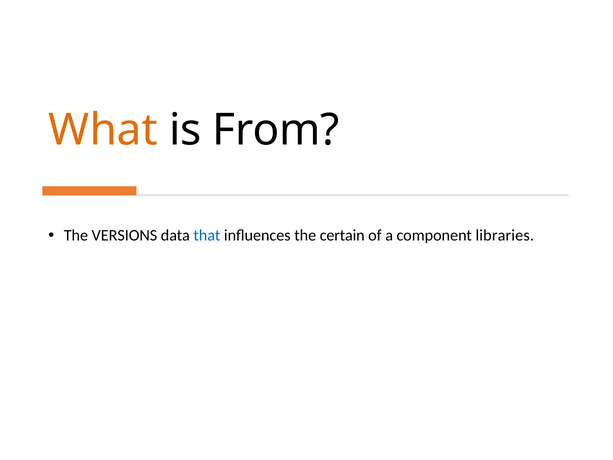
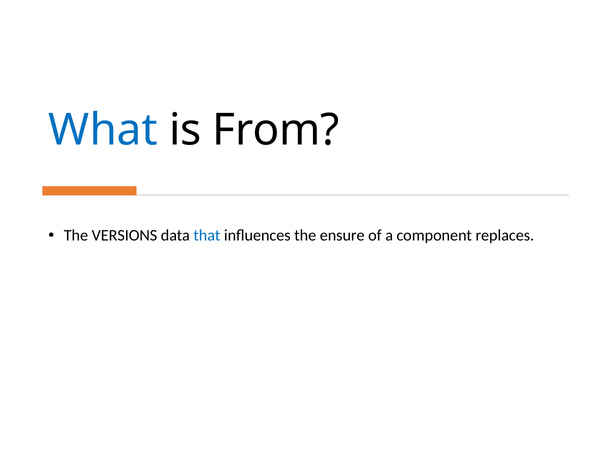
What colour: orange -> blue
certain: certain -> ensure
libraries: libraries -> replaces
